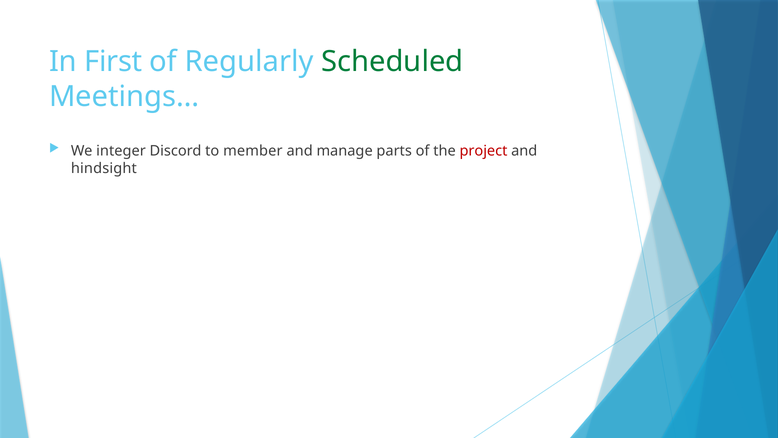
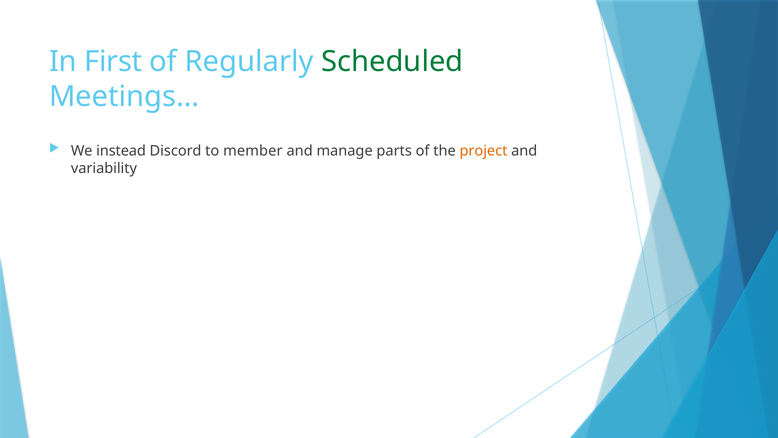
integer: integer -> instead
project colour: red -> orange
hindsight: hindsight -> variability
